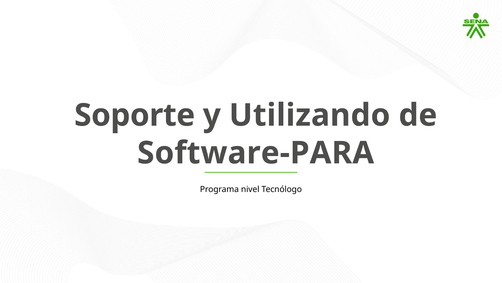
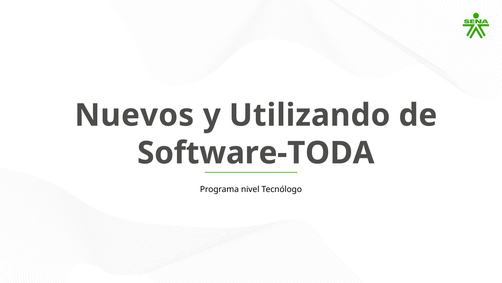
Soporte: Soporte -> Nuevos
Software-PARA: Software-PARA -> Software-TODA
